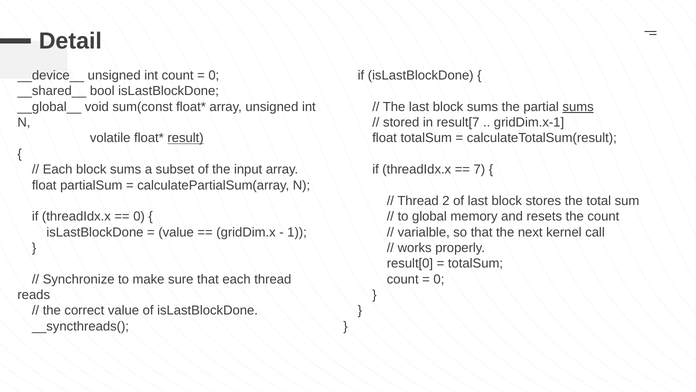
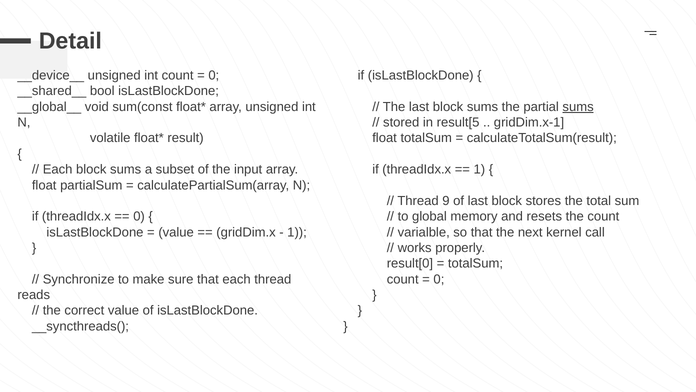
result[7: result[7 -> result[5
result underline: present -> none
7 at (479, 169): 7 -> 1
2: 2 -> 9
